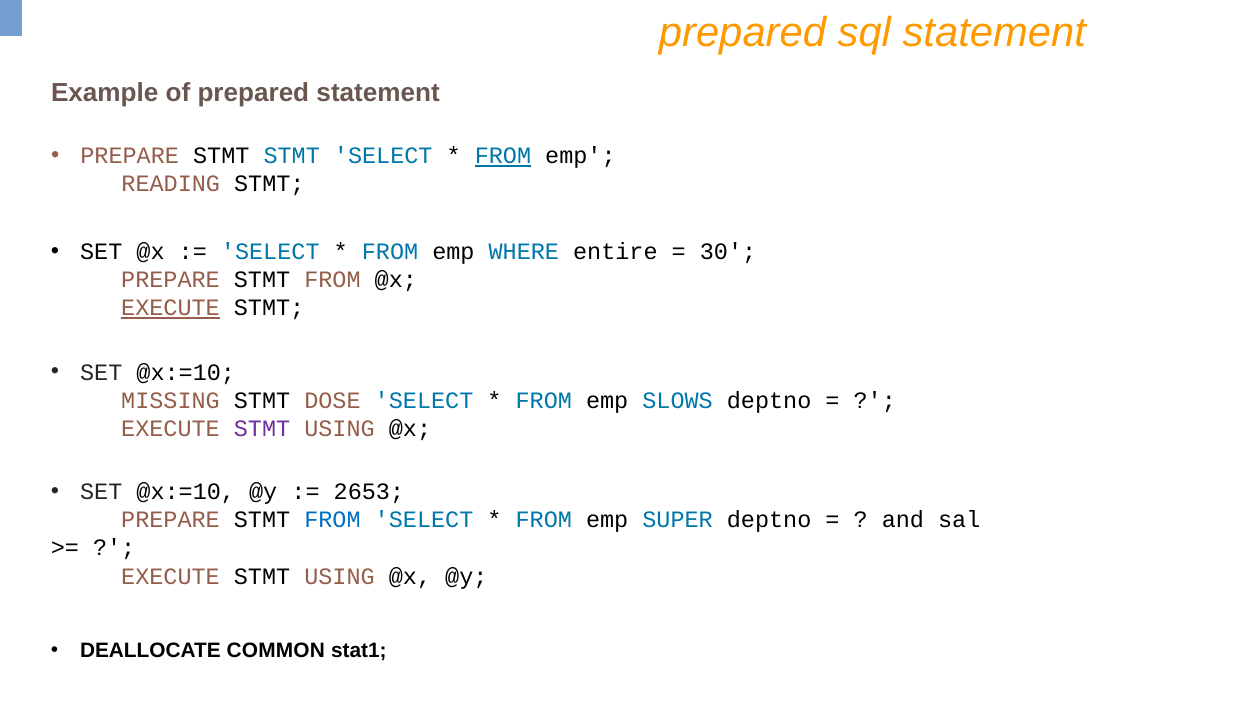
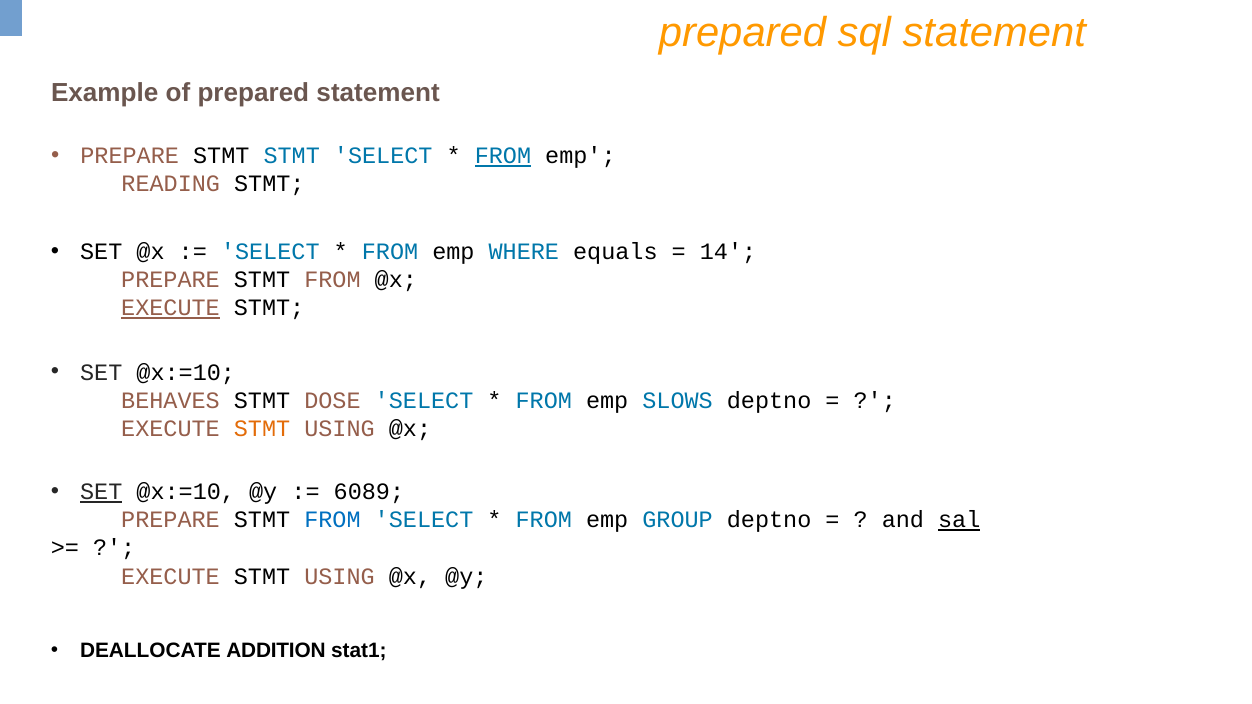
entire: entire -> equals
30: 30 -> 14
MISSING: MISSING -> BEHAVES
STMT at (262, 429) colour: purple -> orange
SET at (101, 492) underline: none -> present
2653: 2653 -> 6089
SUPER: SUPER -> GROUP
sal underline: none -> present
COMMON: COMMON -> ADDITION
